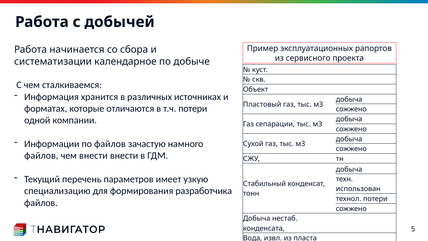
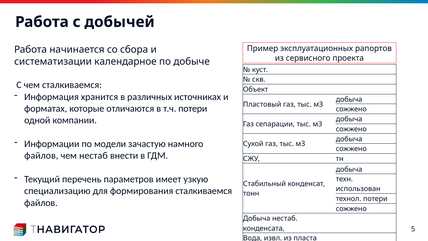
по файлов: файлов -> модели
чем внести: внести -> нестаб
формирования разработчика: разработчика -> сталкиваемся
